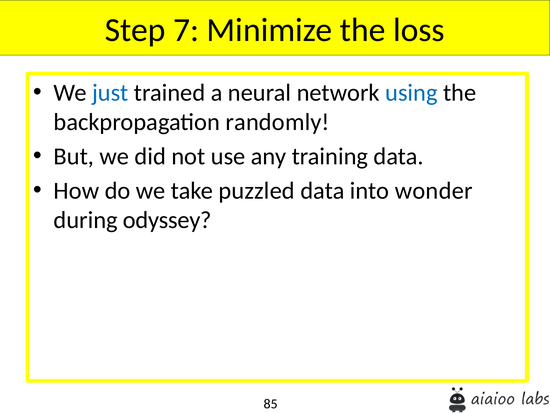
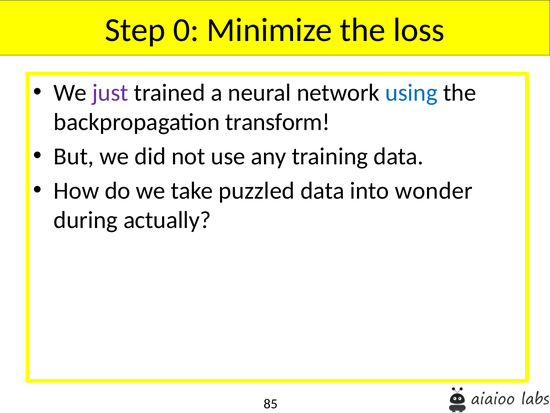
7: 7 -> 0
just colour: blue -> purple
randomly: randomly -> transform
odyssey: odyssey -> actually
